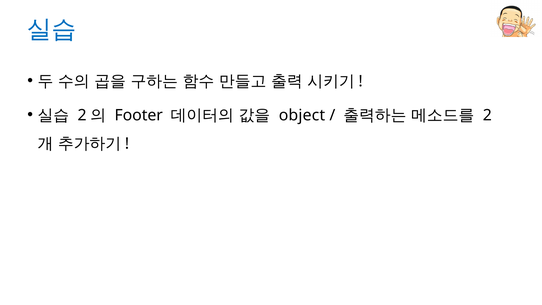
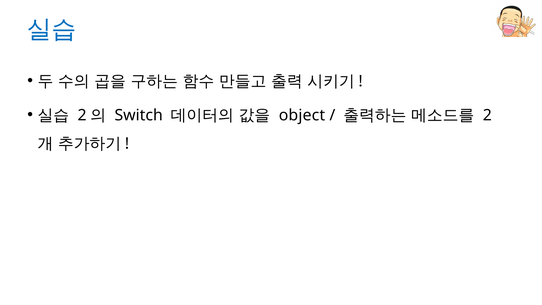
Footer: Footer -> Switch
